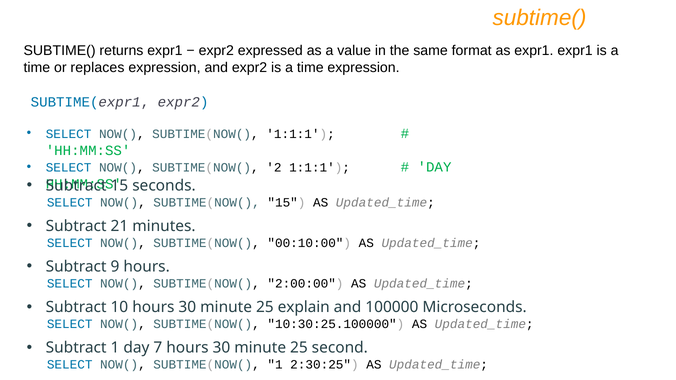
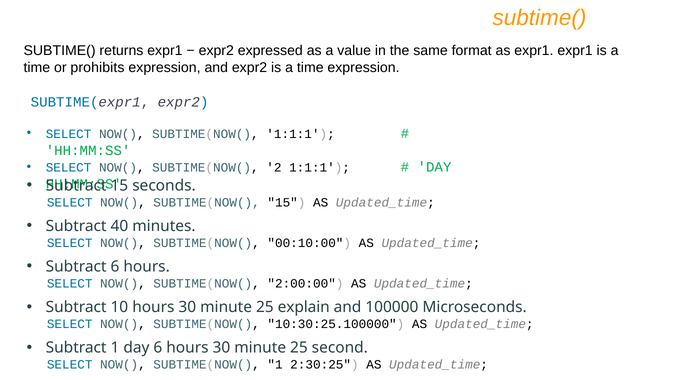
replaces: replaces -> prohibits
21: 21 -> 40
Subtract 9: 9 -> 6
day 7: 7 -> 6
